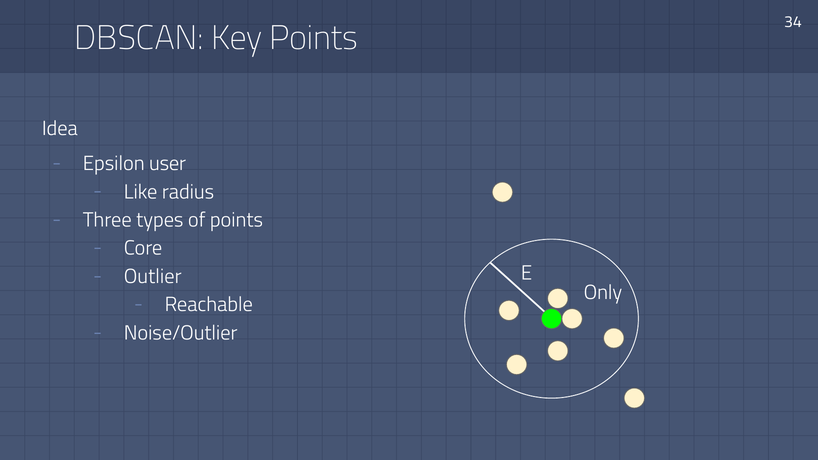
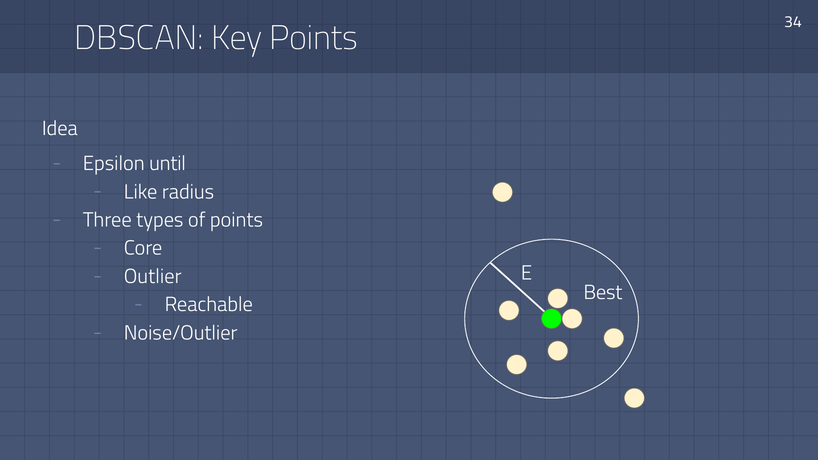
user: user -> until
Only: Only -> Best
